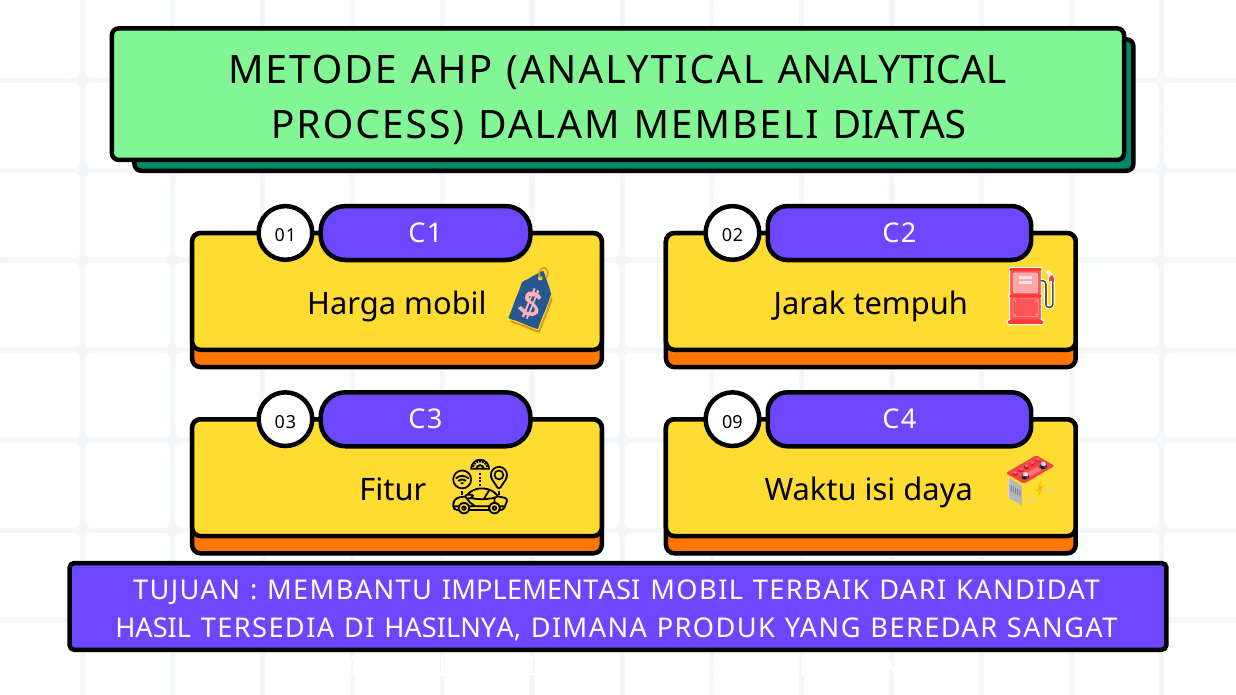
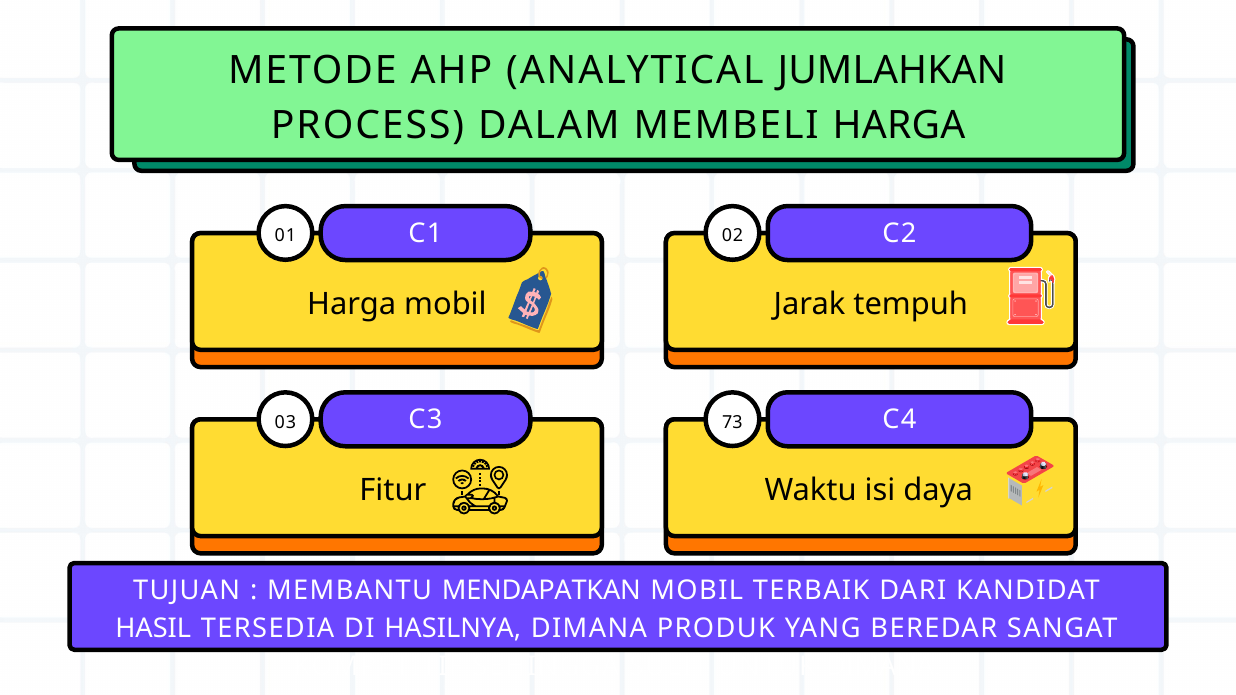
ANALYTICAL ANALYTICAL: ANALYTICAL -> JUMLAHKAN
MEMBELI DIATAS: DIATAS -> HARGA
09: 09 -> 73
IMPLEMENTASI: IMPLEMENTASI -> MENDAPATKAN
